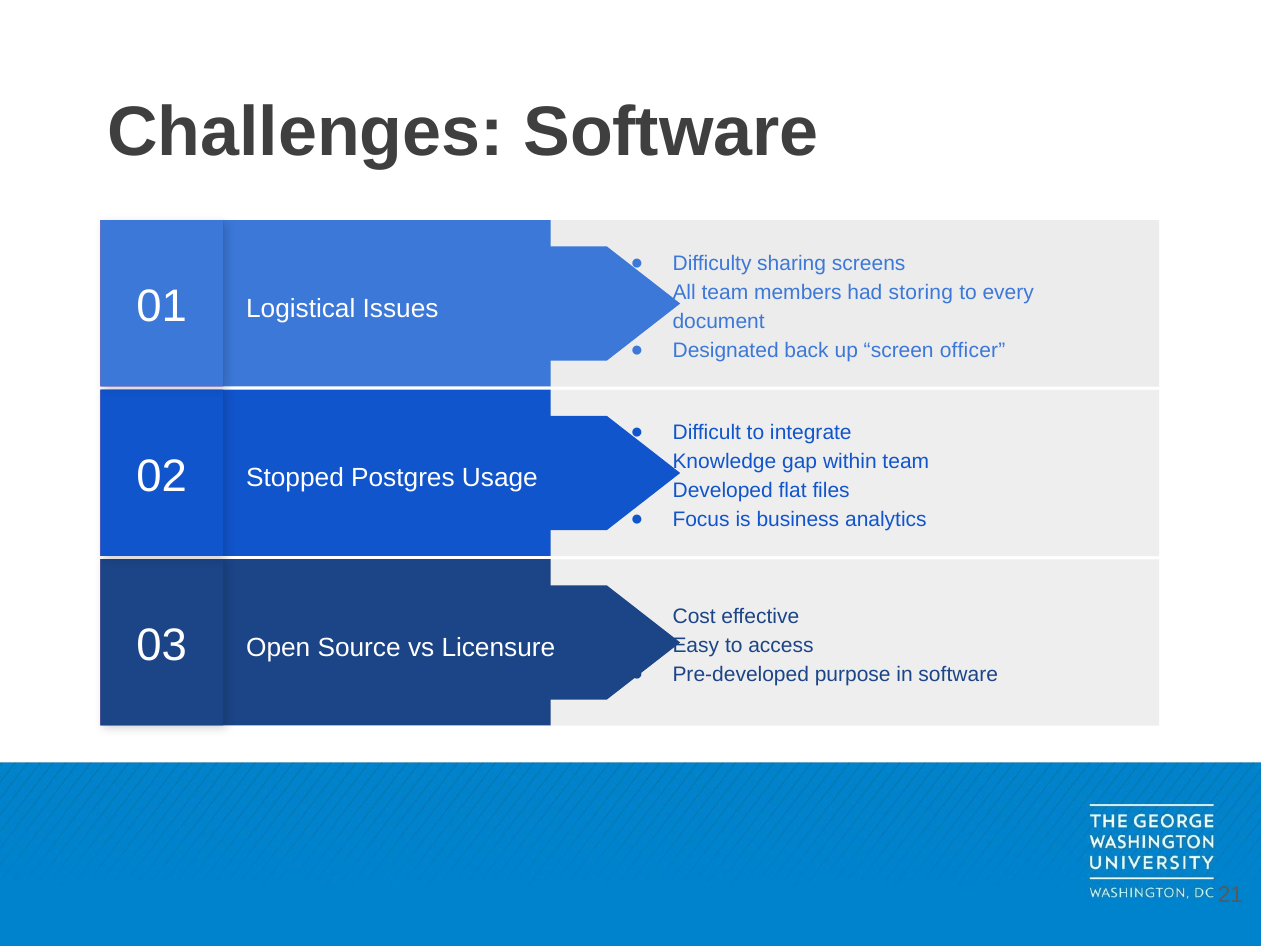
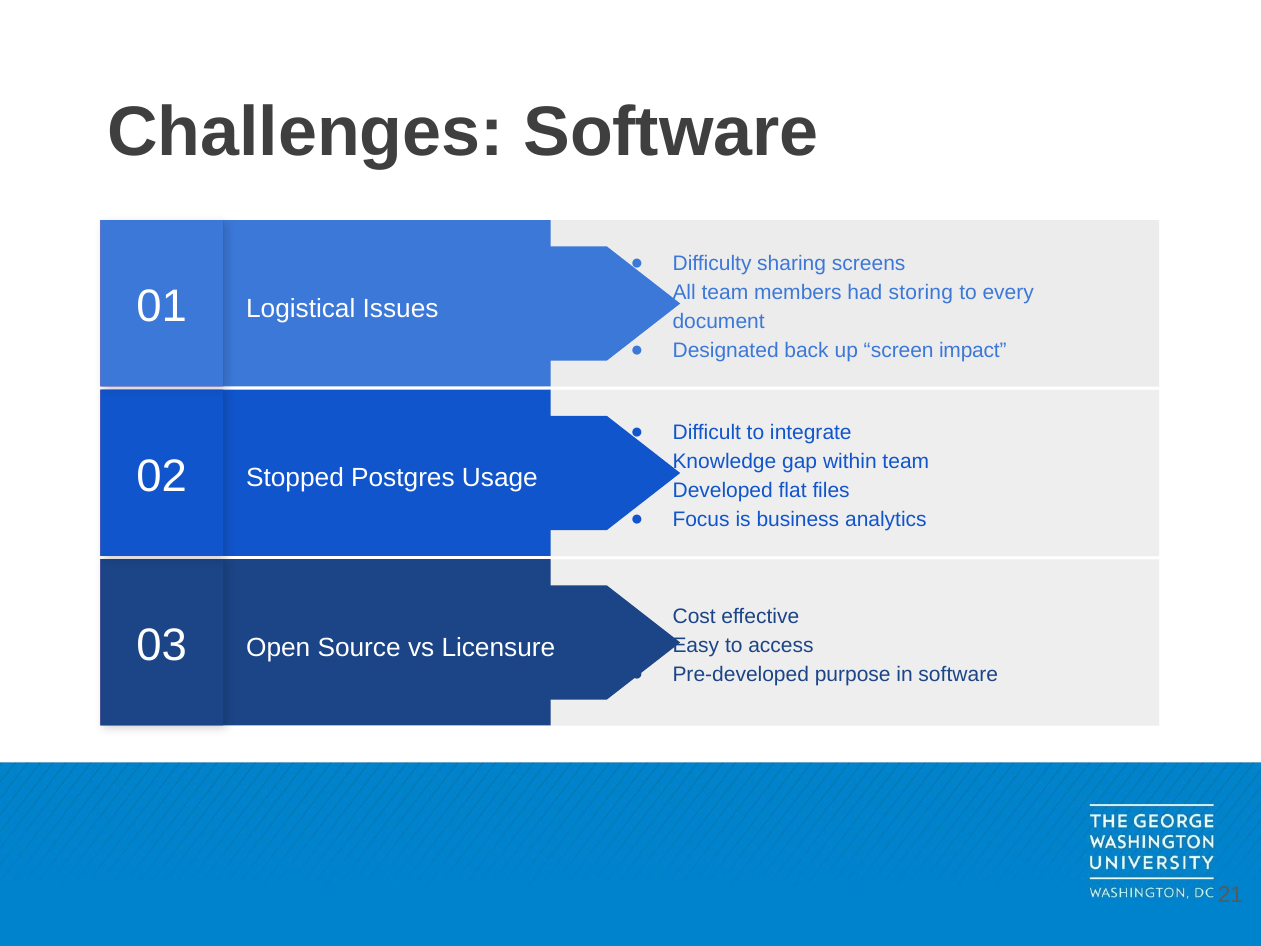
officer: officer -> impact
